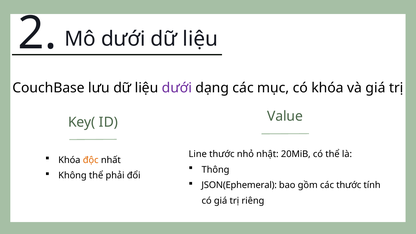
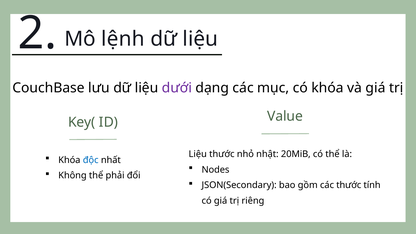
Mô dưới: dưới -> lệnh
Line at (198, 154): Line -> Liệu
độc colour: orange -> blue
Thông: Thông -> Nodes
JSON(Ephemeral: JSON(Ephemeral -> JSON(Secondary
